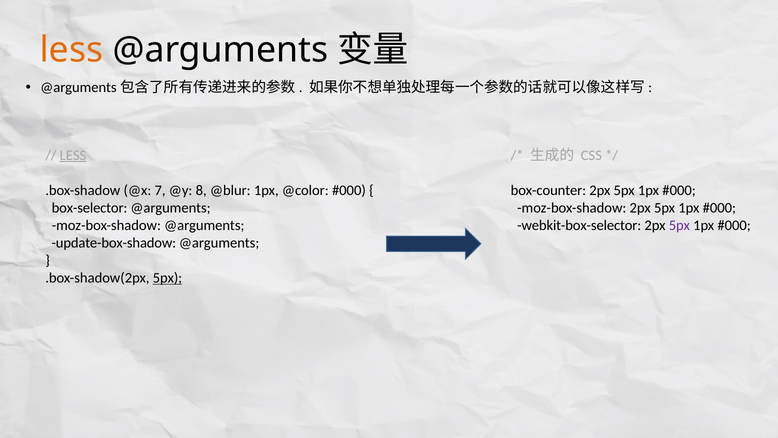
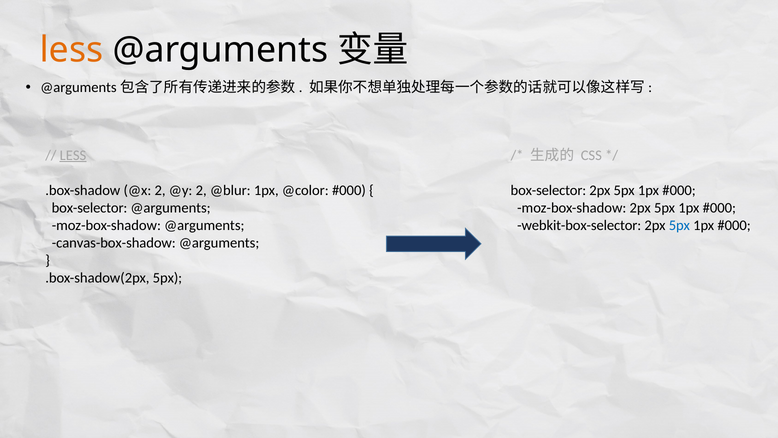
@x 7: 7 -> 2
@y 8: 8 -> 2
box-counter at (548, 190): box-counter -> box-selector
5px at (679, 225) colour: purple -> blue
update-box-shadow: update-box-shadow -> canvas-box-shadow
5px at (167, 278) underline: present -> none
